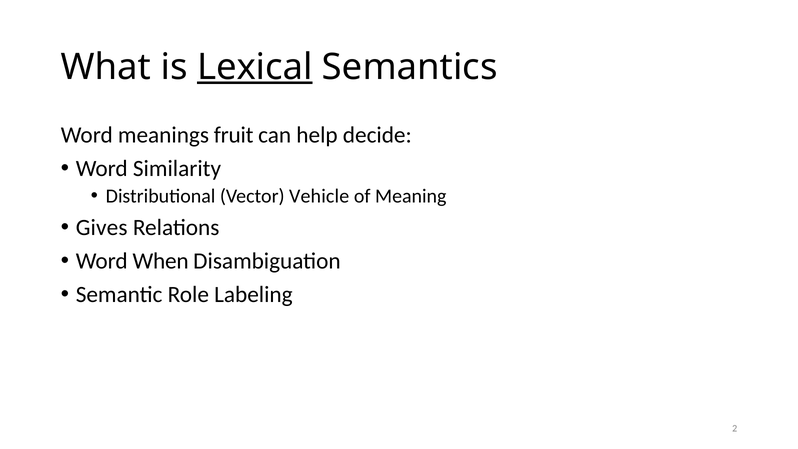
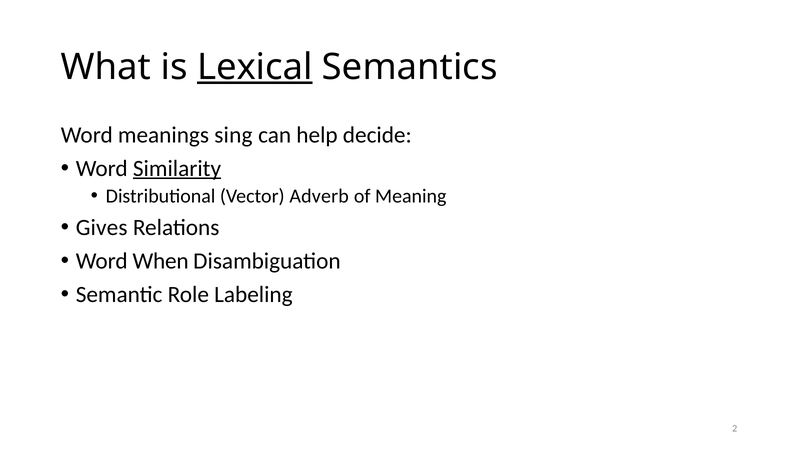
fruit: fruit -> sing
Similarity underline: none -> present
Vehicle: Vehicle -> Adverb
